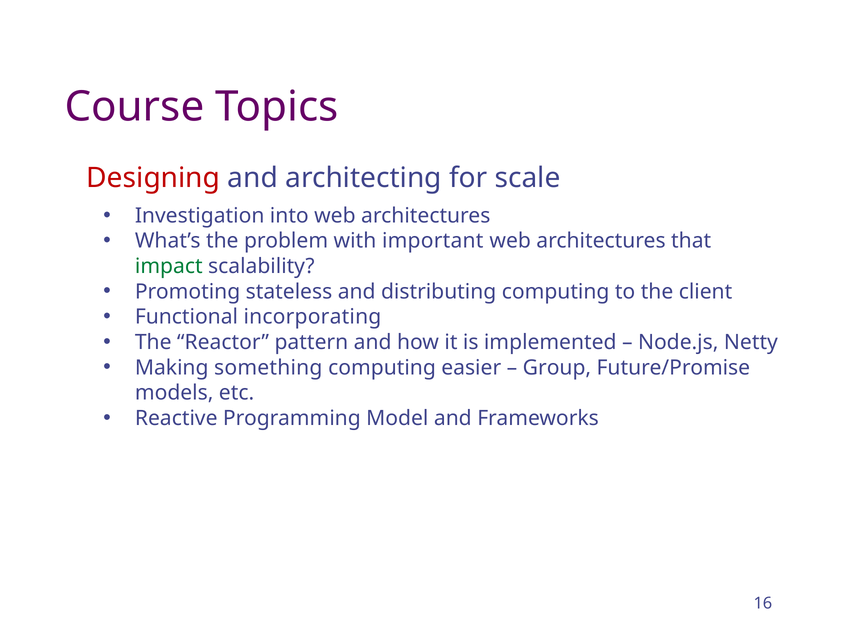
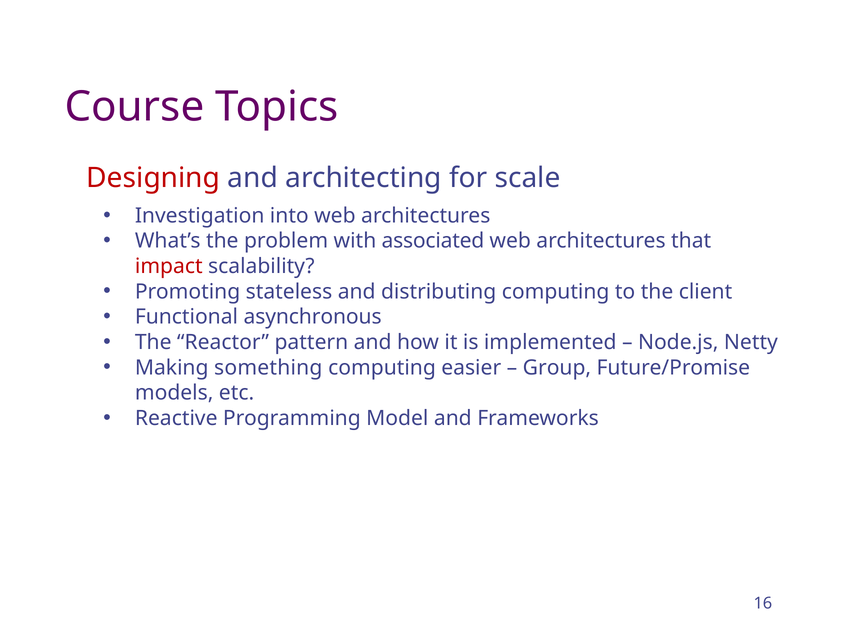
important: important -> associated
impact colour: green -> red
incorporating: incorporating -> asynchronous
